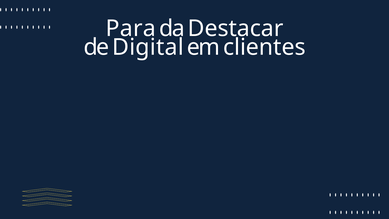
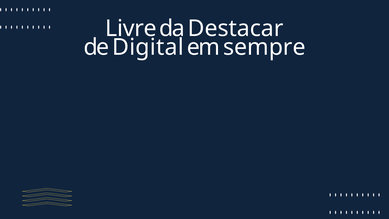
Para: Para -> Livre
clientes: clientes -> sempre
